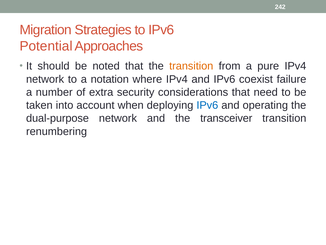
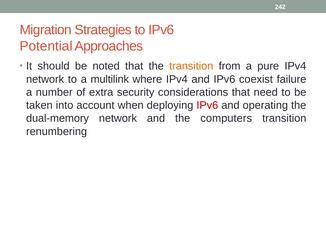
notation: notation -> multilink
IPv6 at (207, 105) colour: blue -> red
dual-purpose: dual-purpose -> dual-memory
transceiver: transceiver -> computers
